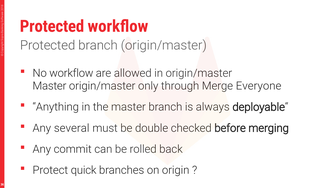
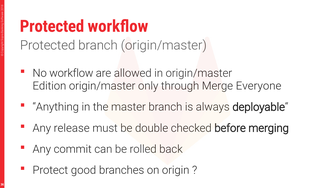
Master at (49, 86): Master -> Edition
several: several -> release
quick: quick -> good
